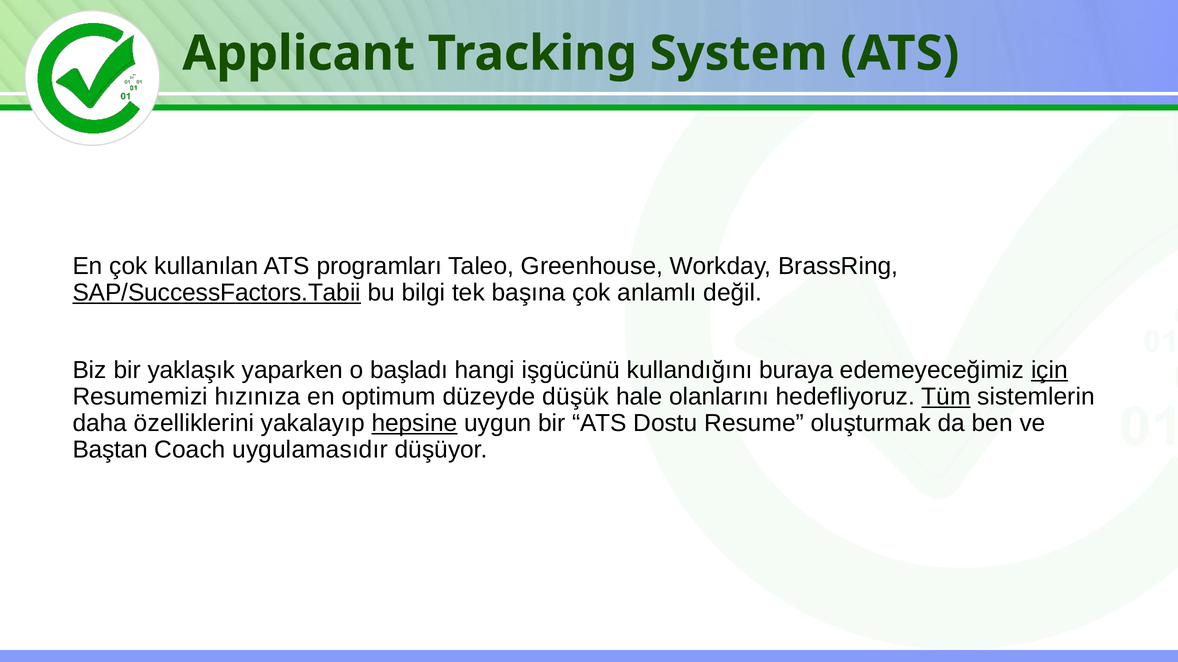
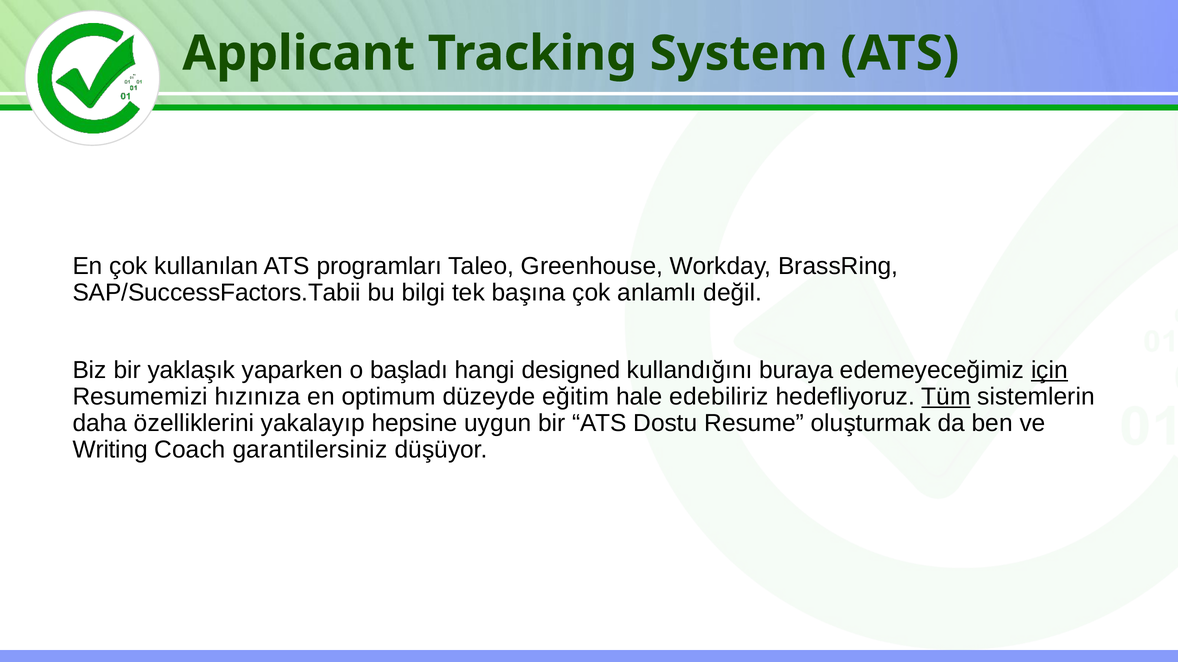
SAP/SuccessFactors.Tabii underline: present -> none
işgücünü: işgücünü -> designed
düşük: düşük -> eğitim
olanlarını: olanlarını -> edebiliriz
hepsine underline: present -> none
Baştan: Baştan -> Writing
uygulamasıdır: uygulamasıdır -> garantilersiniz
